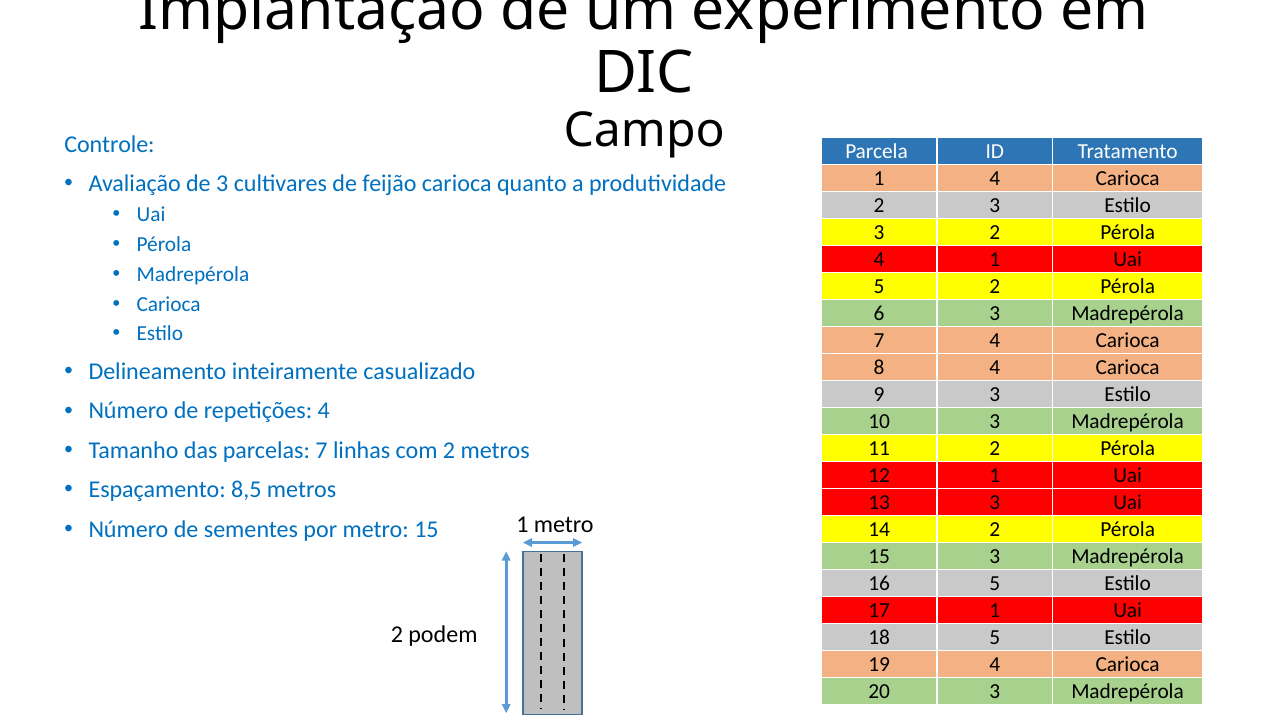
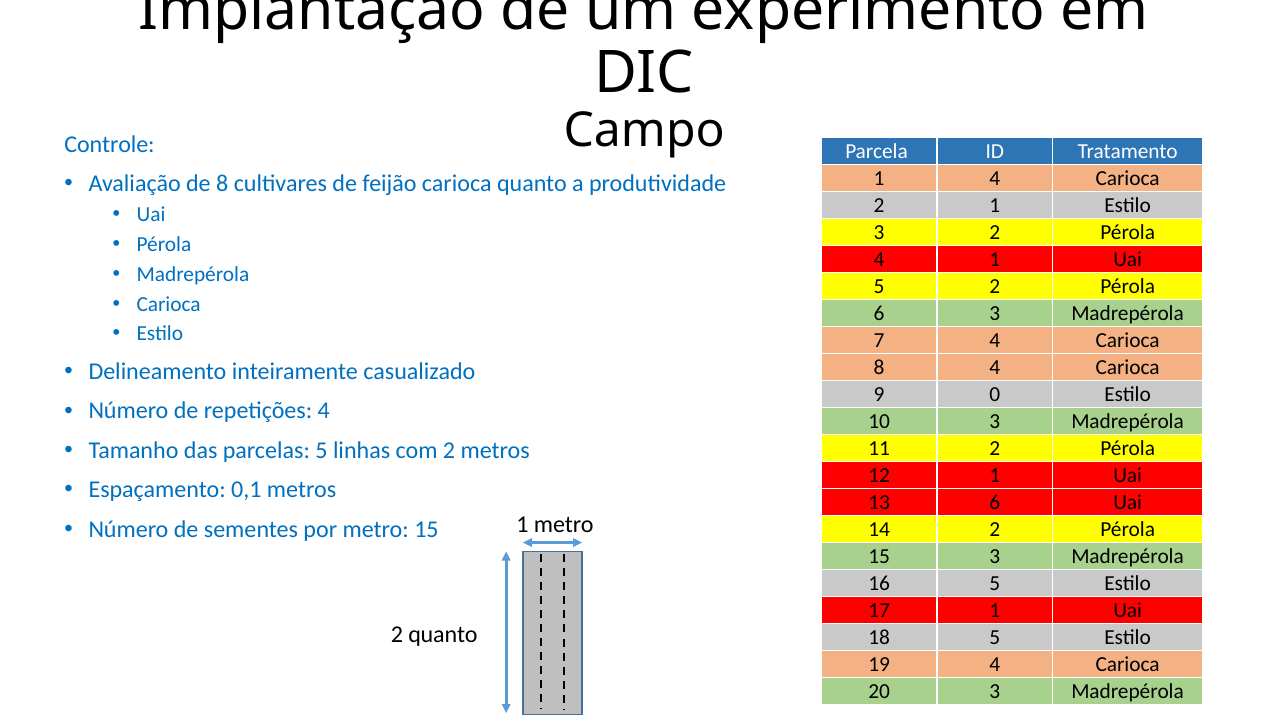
de 3: 3 -> 8
2 3: 3 -> 1
9 3: 3 -> 0
parcelas 7: 7 -> 5
8,5: 8,5 -> 0,1
13 3: 3 -> 6
2 podem: podem -> quanto
